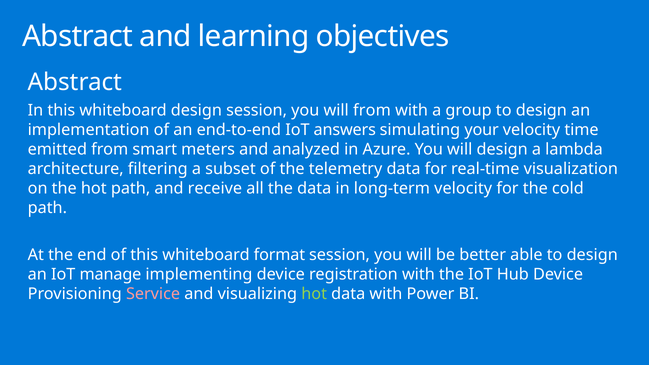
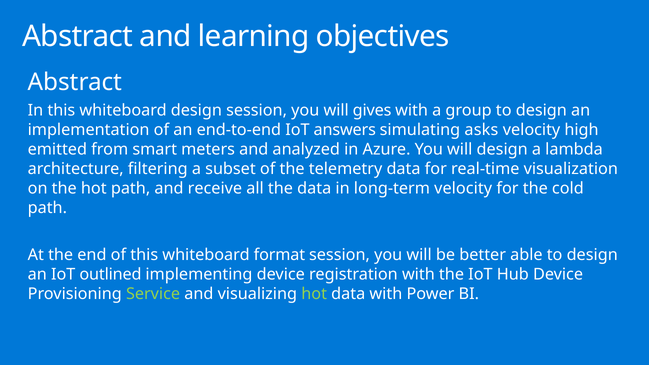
will from: from -> gives
your: your -> asks
time: time -> high
manage: manage -> outlined
Service colour: pink -> light green
